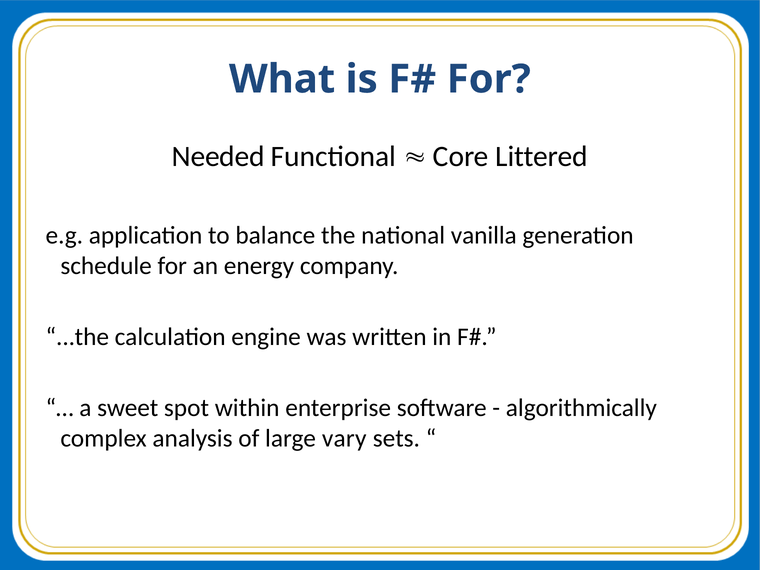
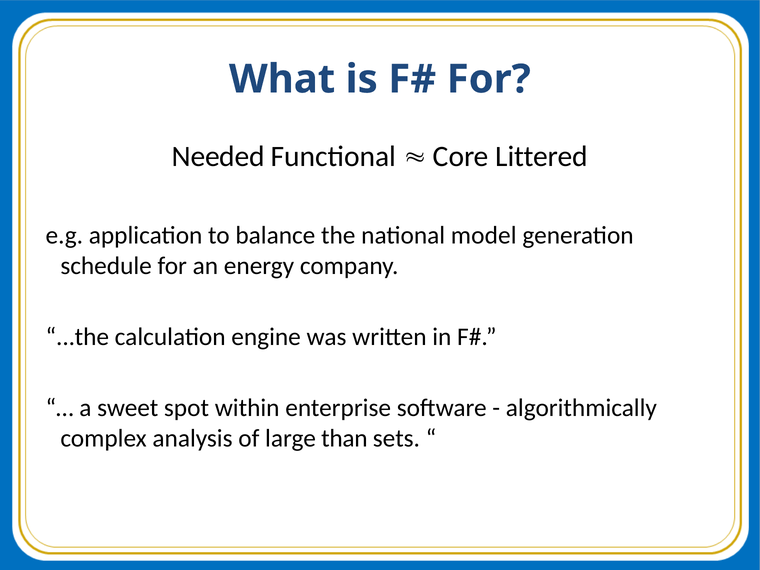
vanilla: vanilla -> model
vary: vary -> than
